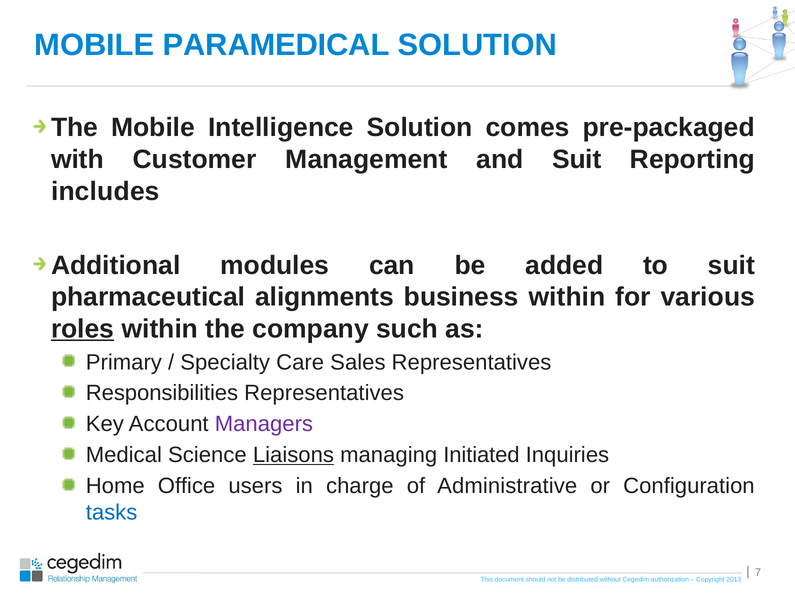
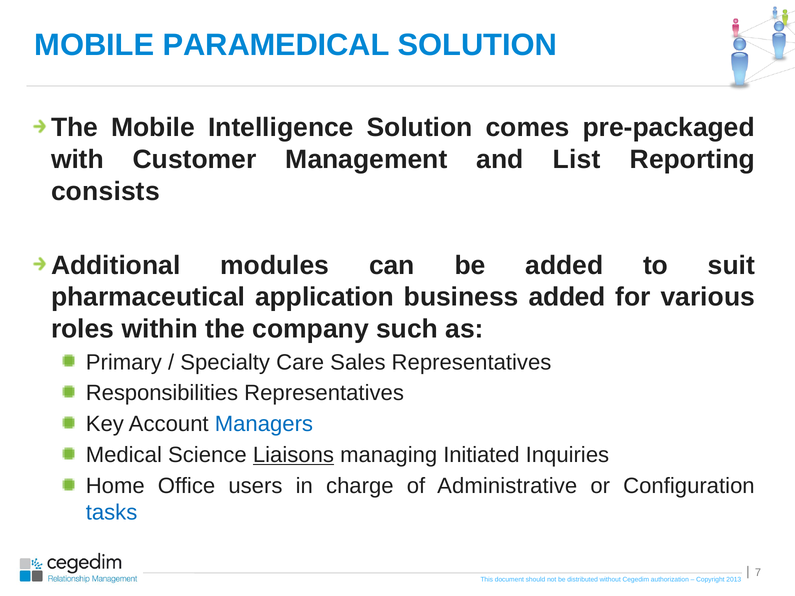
and Suit: Suit -> List
includes: includes -> consists
alignments: alignments -> application
business within: within -> added
roles underline: present -> none
Managers colour: purple -> blue
